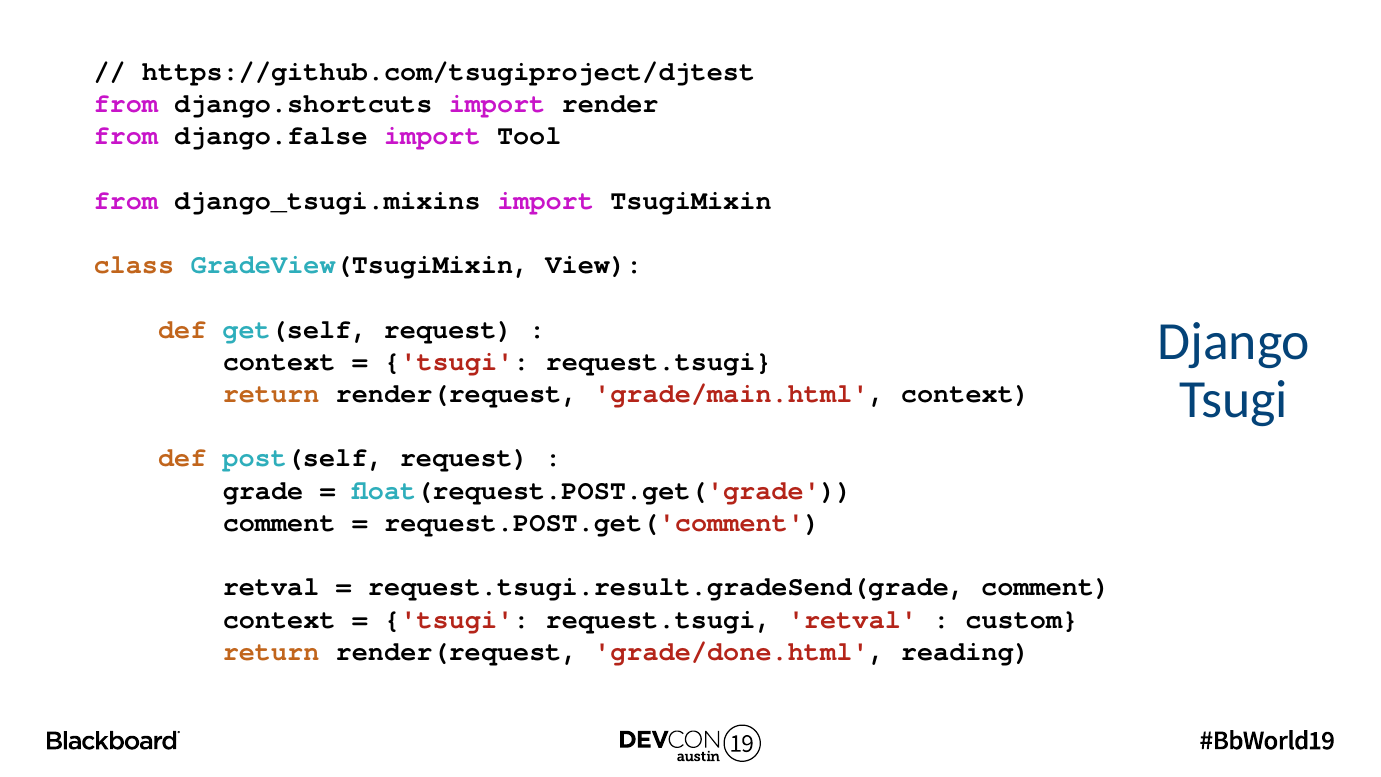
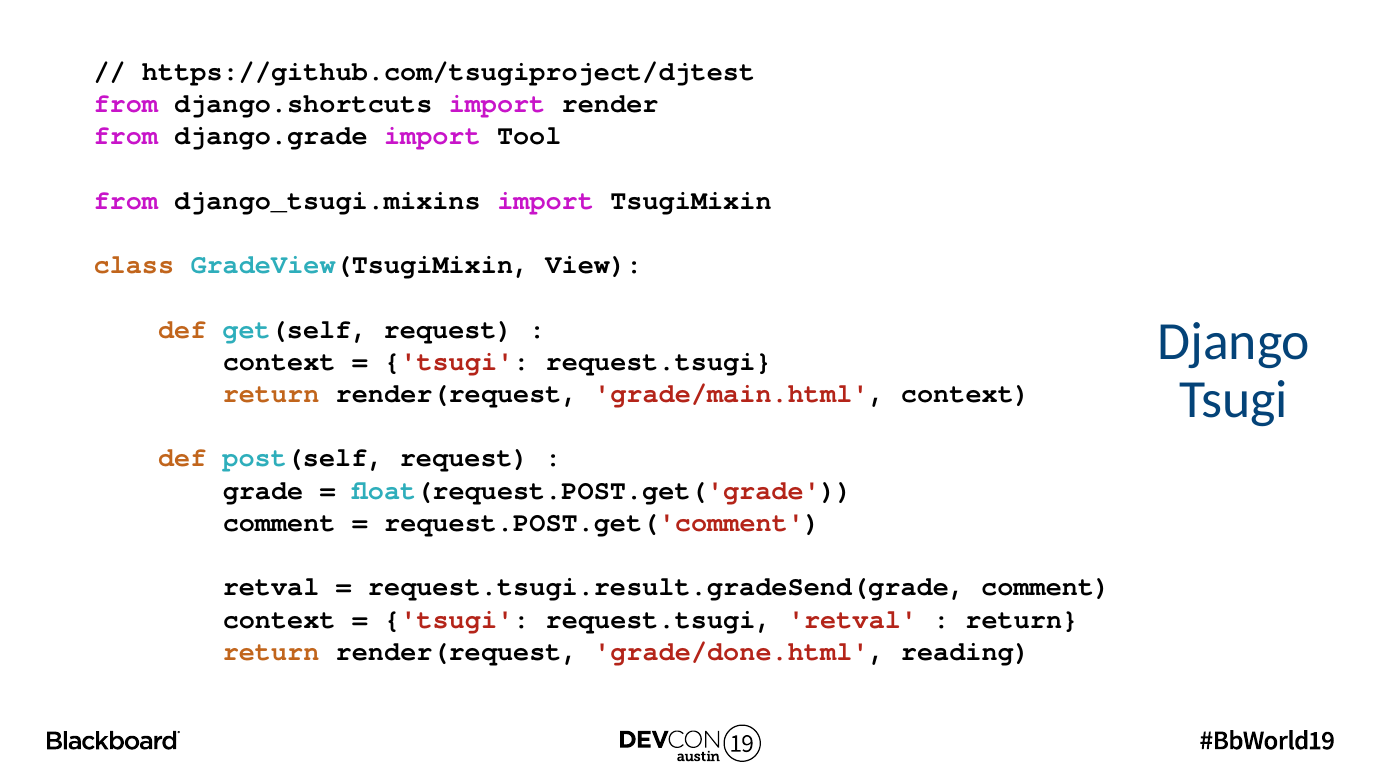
django.false: django.false -> django.grade
custom at (1022, 620): custom -> return
